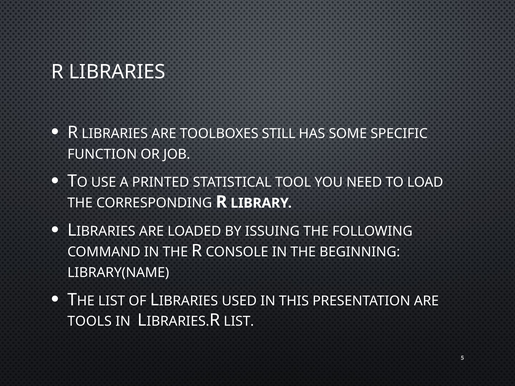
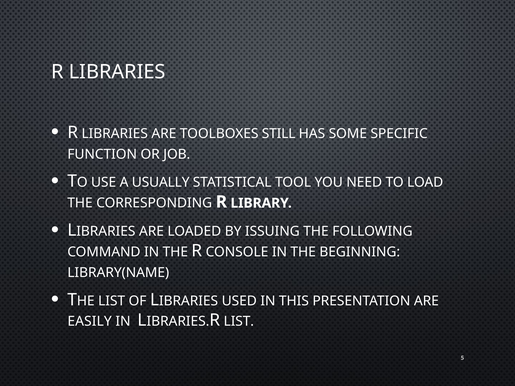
PRINTED: PRINTED -> USUALLY
TOOLS: TOOLS -> EASILY
